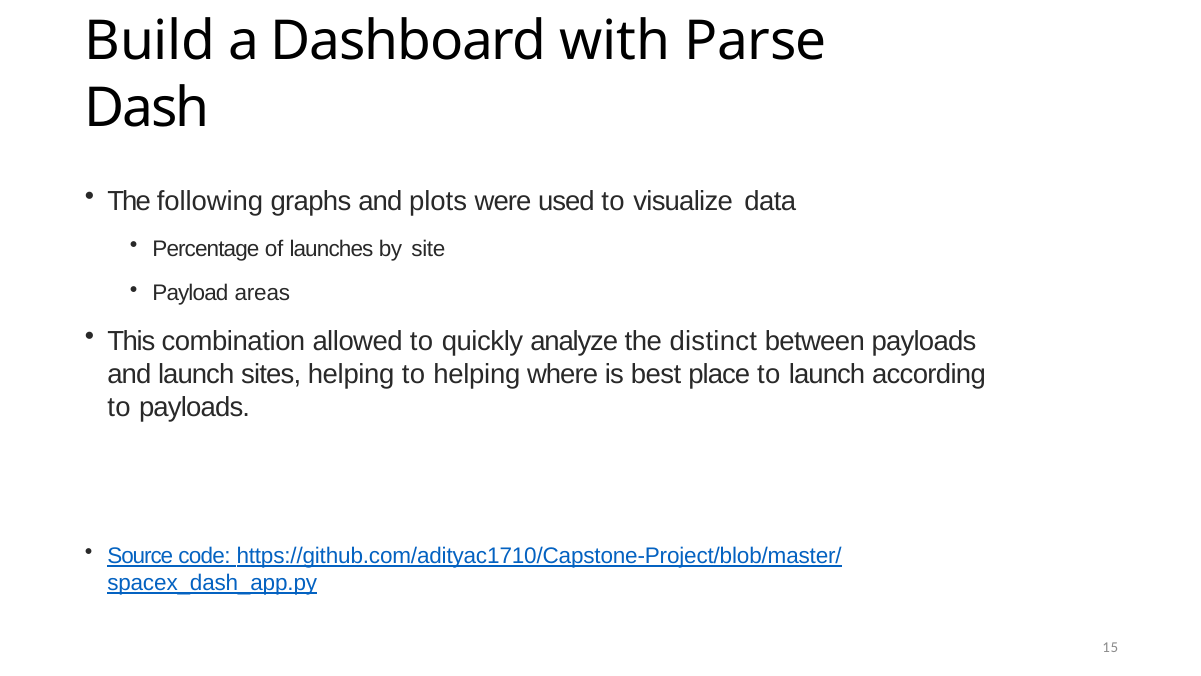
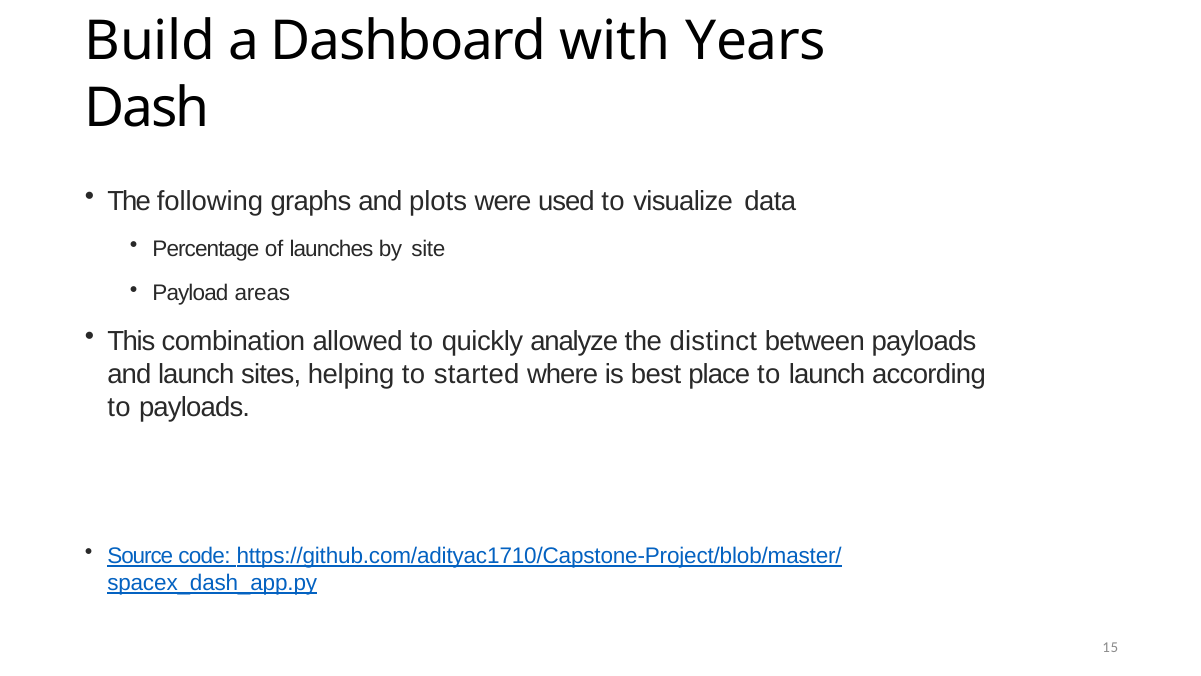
Parse: Parse -> Years
to helping: helping -> started
